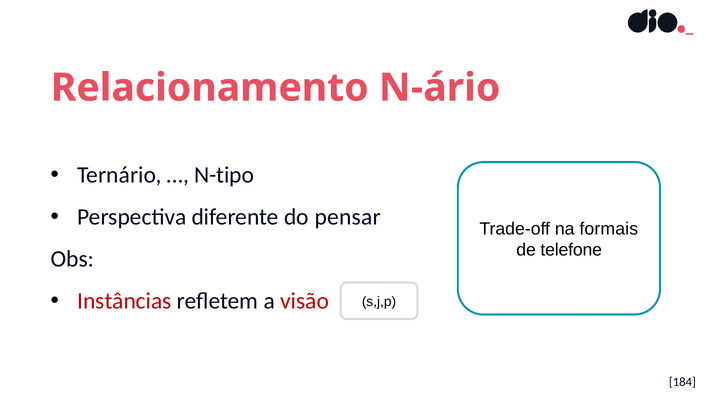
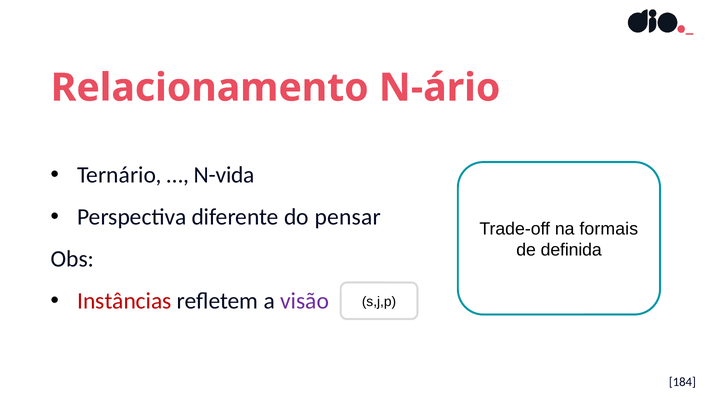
N-tipo: N-tipo -> N-vida
telefone: telefone -> definida
visão colour: red -> purple
